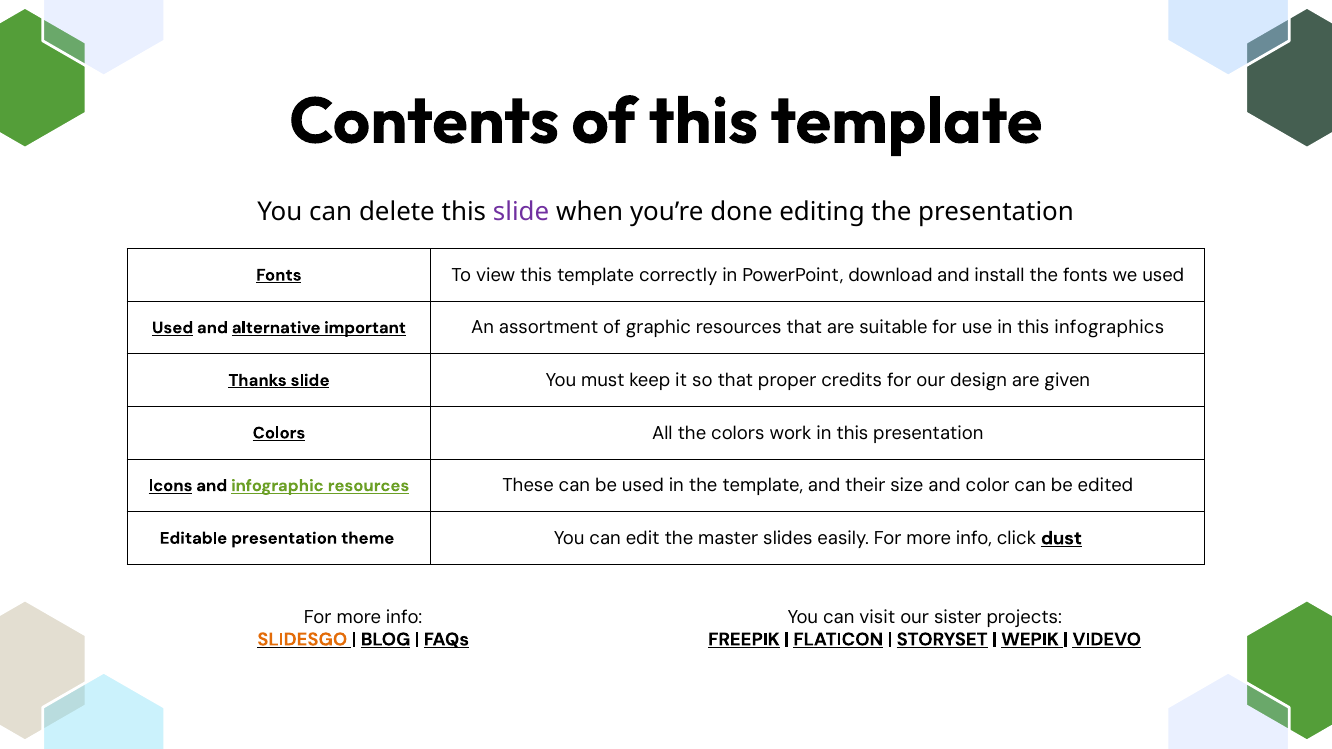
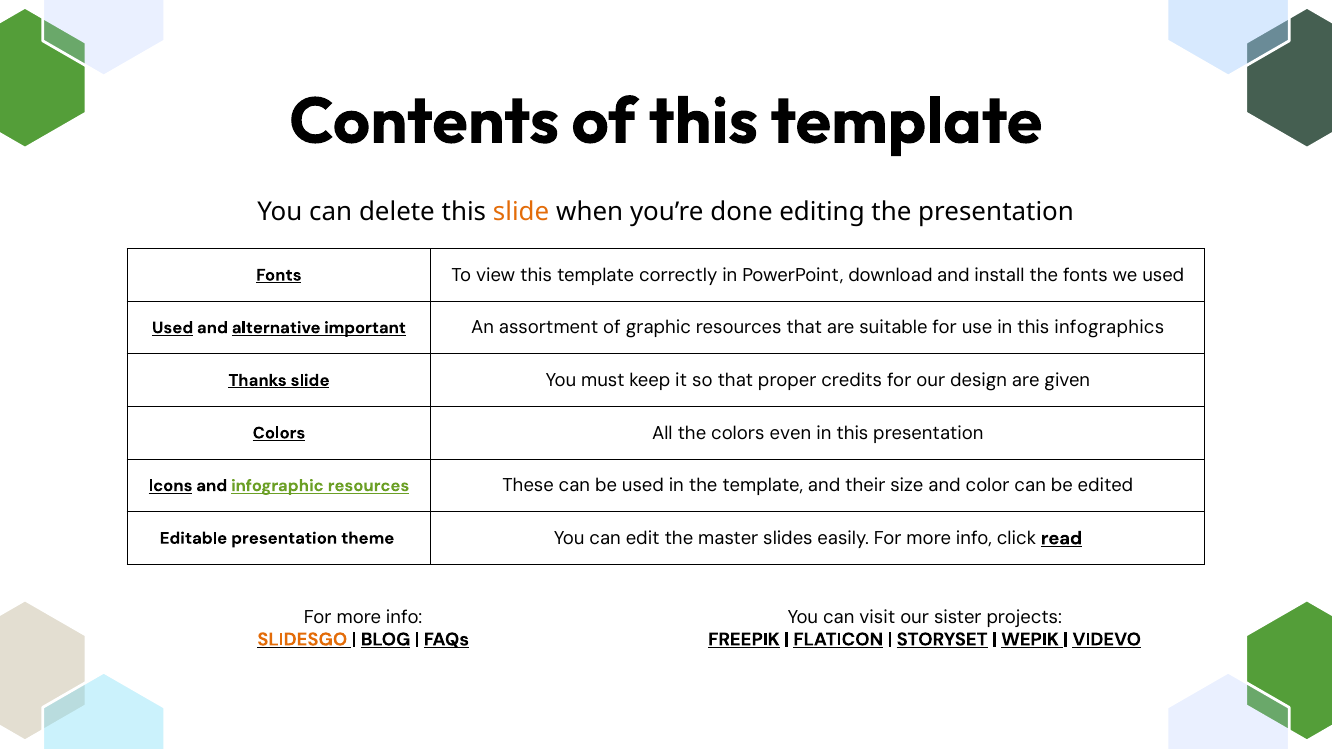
slide at (521, 212) colour: purple -> orange
work: work -> even
dust: dust -> read
